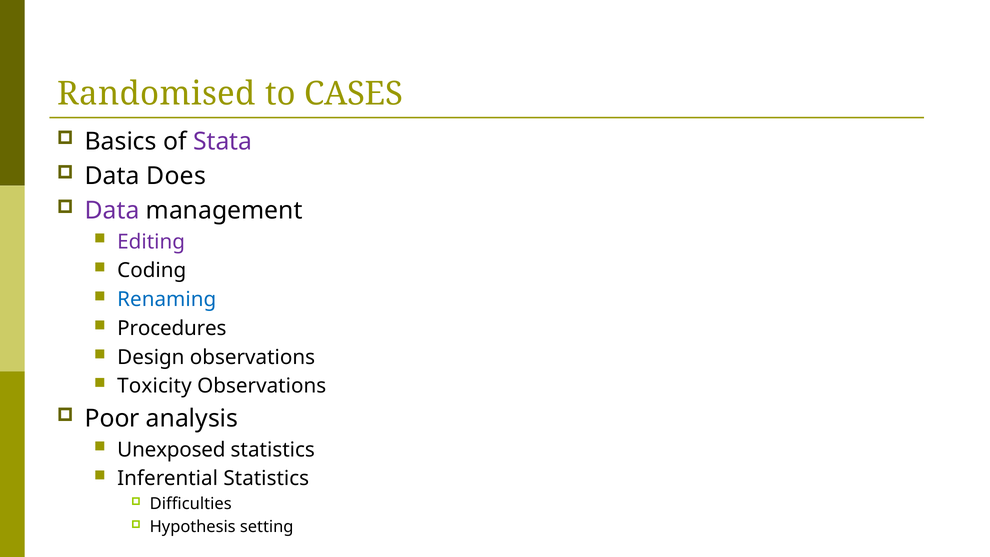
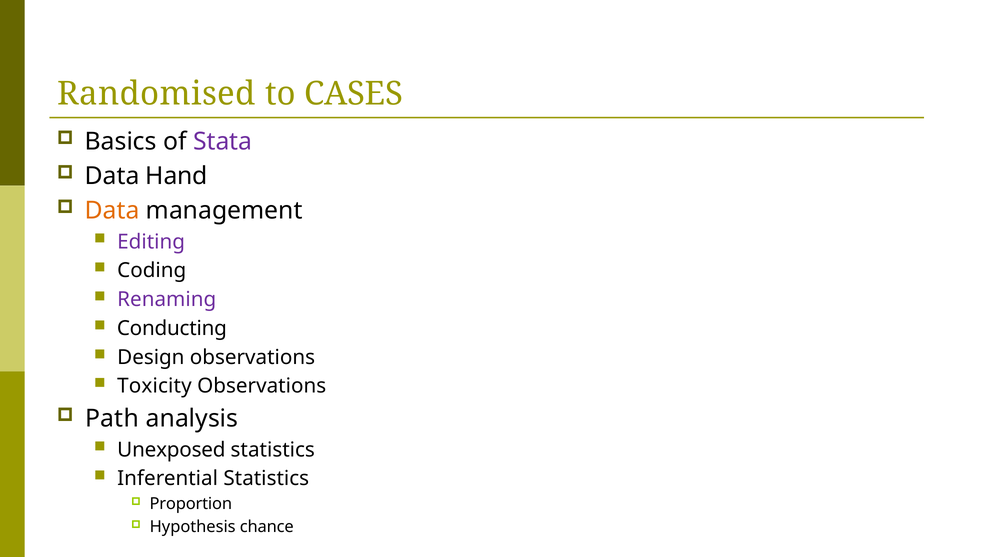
Does: Does -> Hand
Data at (112, 211) colour: purple -> orange
Renaming colour: blue -> purple
Procedures: Procedures -> Conducting
Poor: Poor -> Path
Difficulties: Difficulties -> Proportion
setting: setting -> chance
